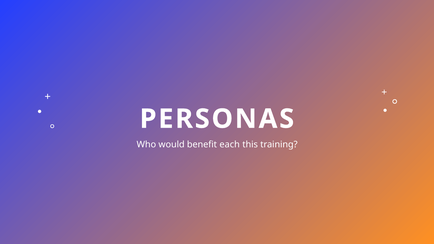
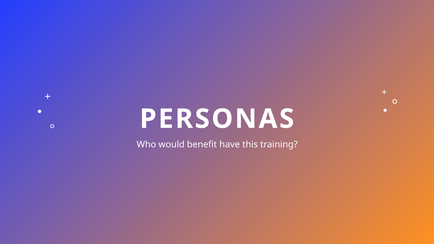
each: each -> have
